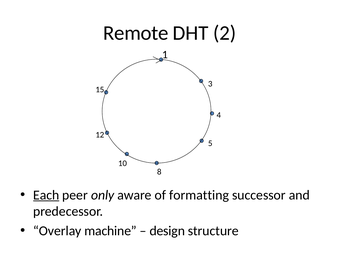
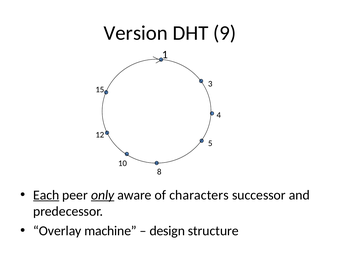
Remote: Remote -> Version
2: 2 -> 9
only underline: none -> present
formatting: formatting -> characters
